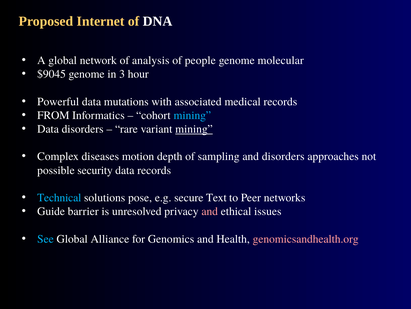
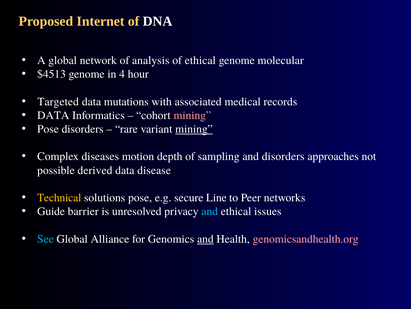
of people: people -> ethical
$9045: $9045 -> $4513
3: 3 -> 4
Powerful: Powerful -> Targeted
FROM at (53, 115): FROM -> DATA
mining at (192, 115) colour: light blue -> pink
Data at (48, 129): Data -> Pose
security: security -> derived
data records: records -> disease
Technical colour: light blue -> yellow
Text: Text -> Line
and at (210, 211) colour: pink -> light blue
and at (205, 238) underline: none -> present
